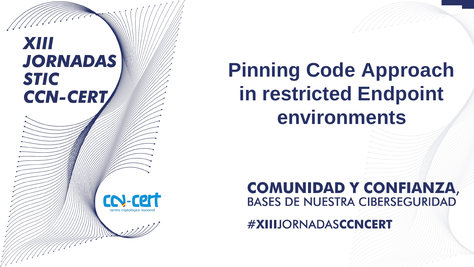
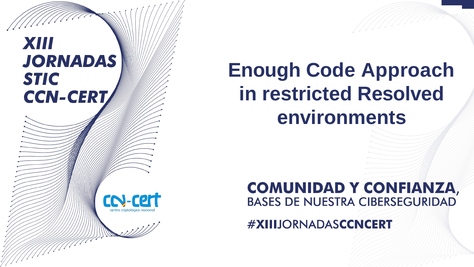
Pinning: Pinning -> Enough
Endpoint: Endpoint -> Resolved
